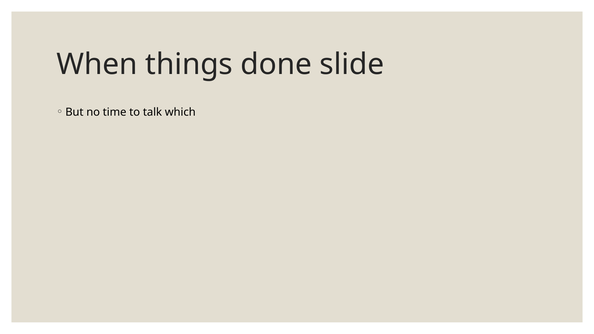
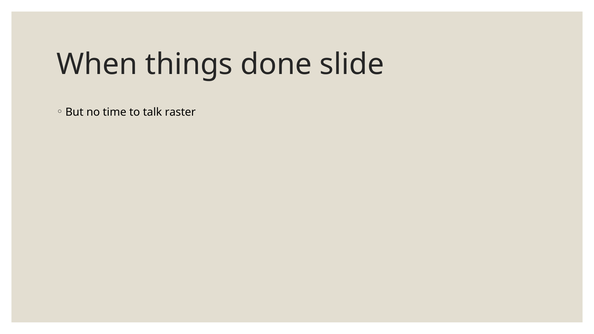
which: which -> raster
